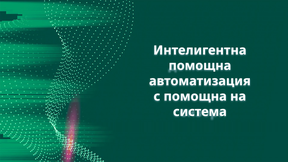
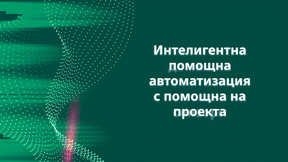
система: система -> проекта
